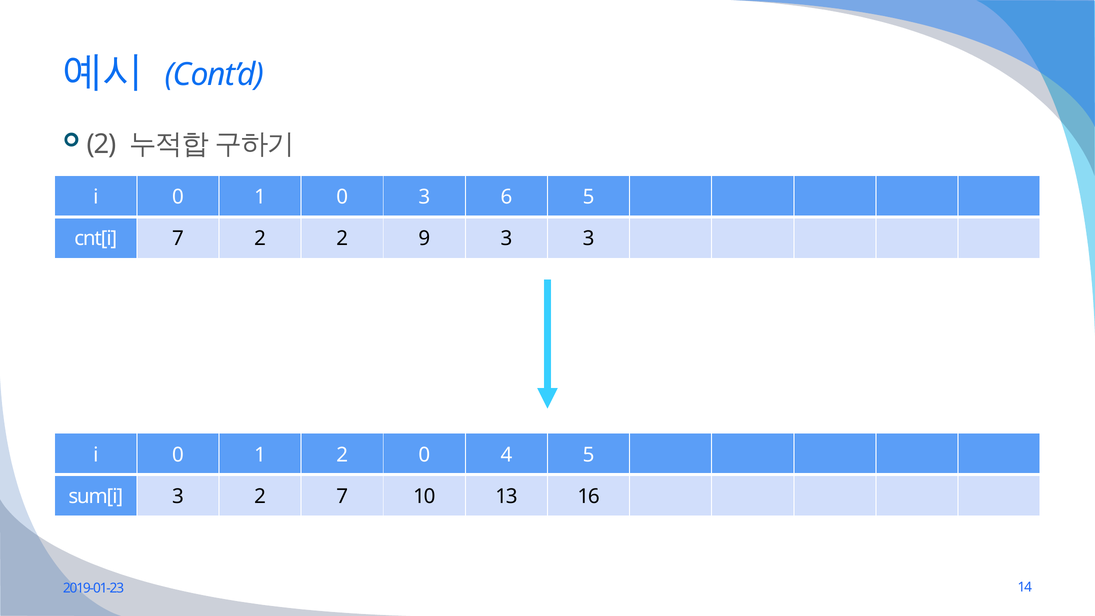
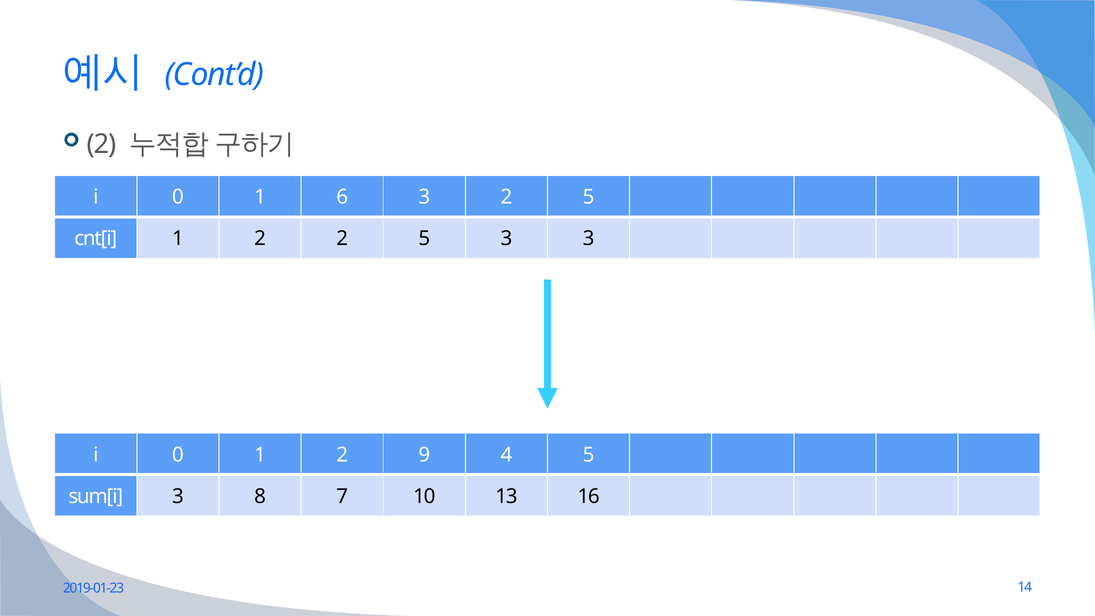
1 0: 0 -> 6
3 6: 6 -> 2
cnt[i 7: 7 -> 1
2 2 9: 9 -> 5
2 0: 0 -> 9
3 2: 2 -> 8
